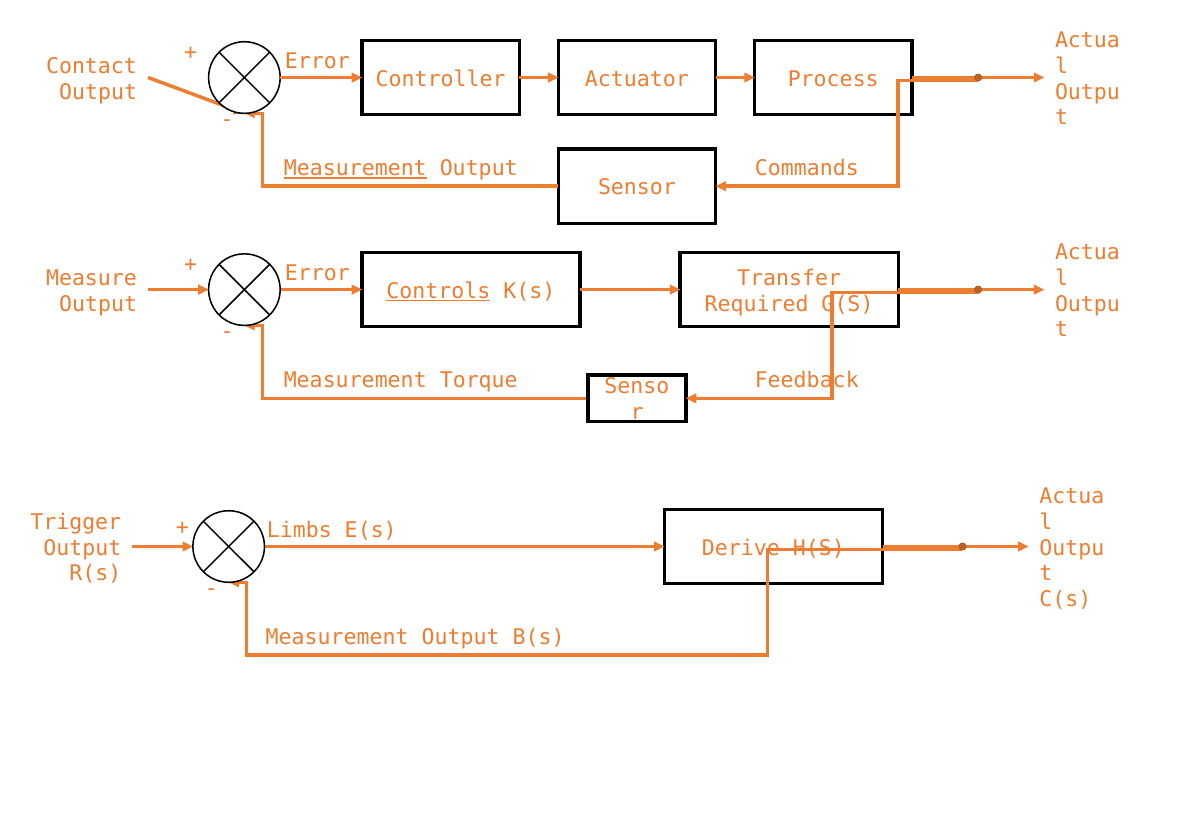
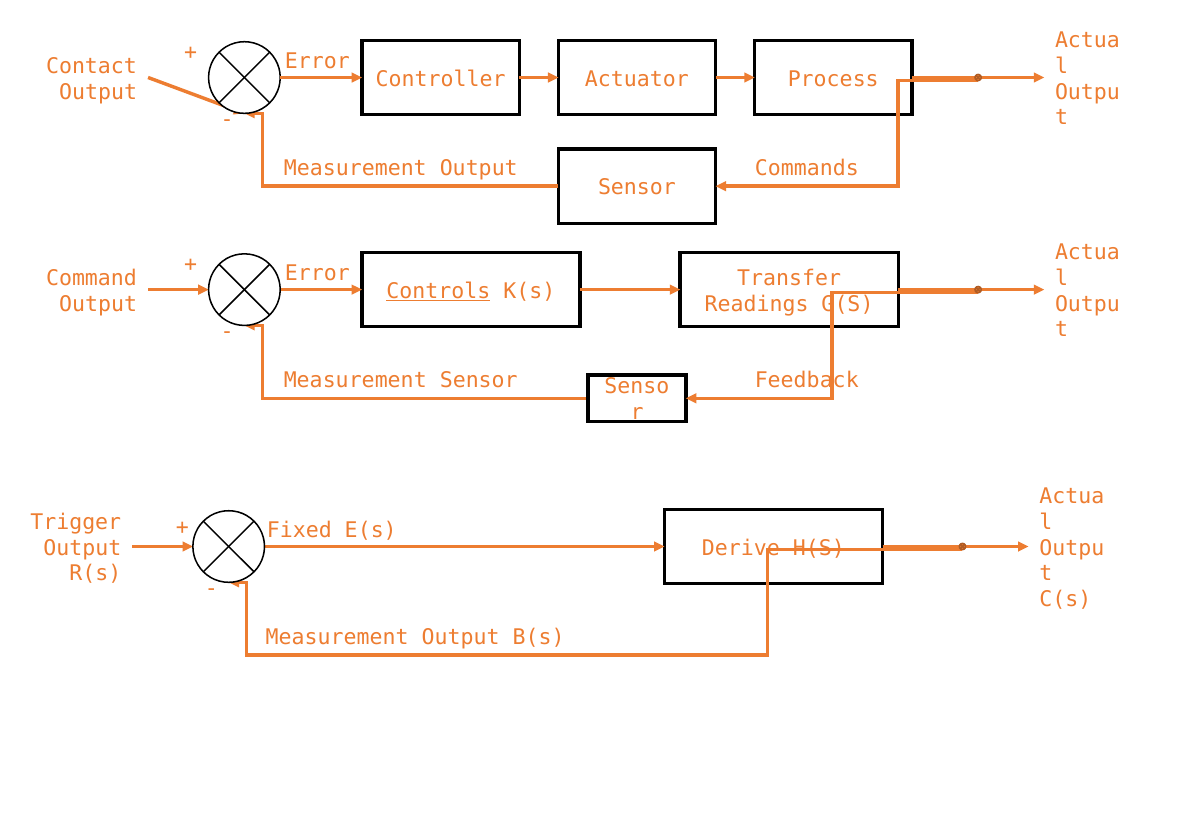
Measurement at (355, 169) underline: present -> none
Measure: Measure -> Command
Required: Required -> Readings
Measurement Torque: Torque -> Sensor
Limbs: Limbs -> Fixed
